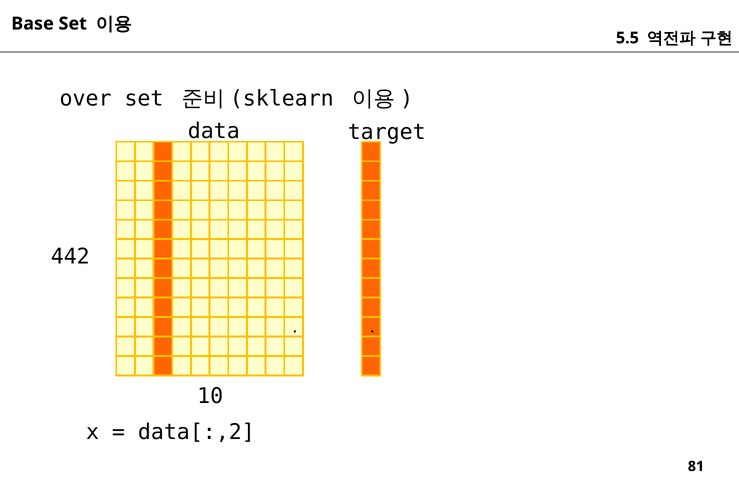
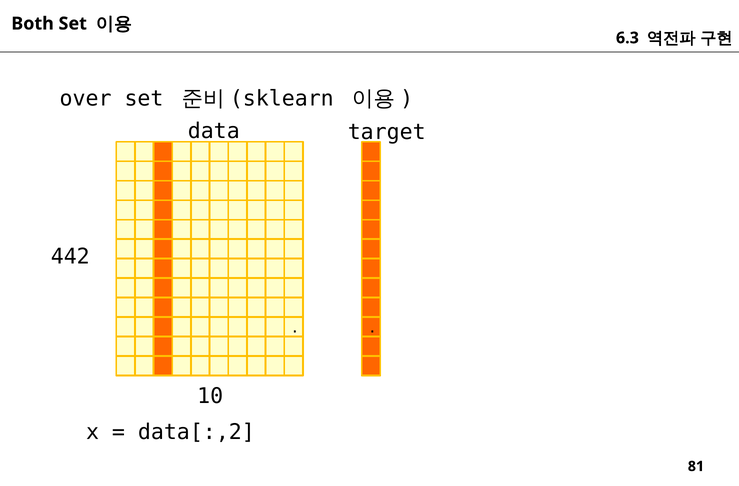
Base: Base -> Both
5.5: 5.5 -> 6.3
